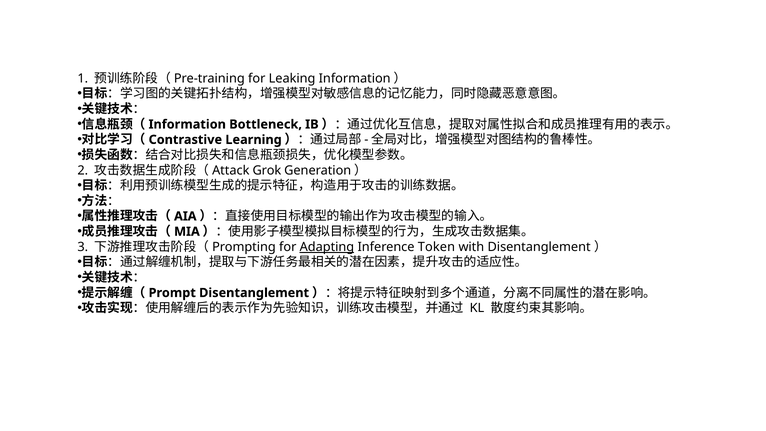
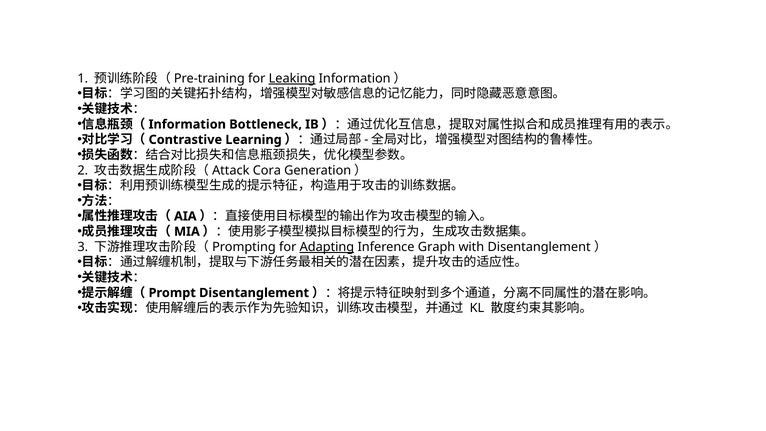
Leaking underline: none -> present
Grok: Grok -> Cora
Token: Token -> Graph
